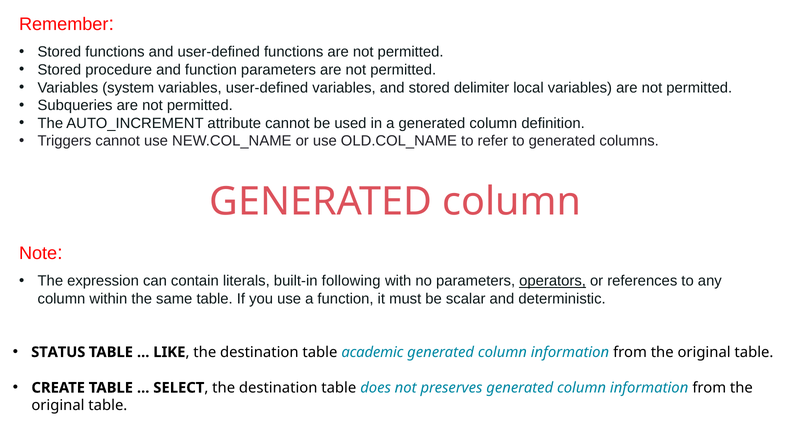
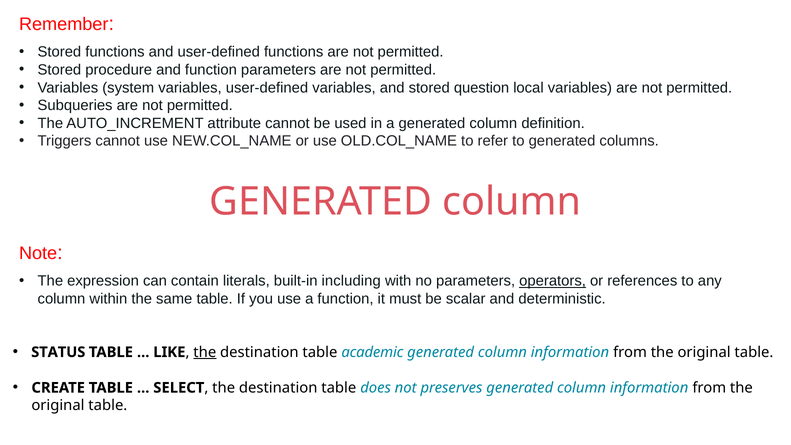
delimiter: delimiter -> question
following: following -> including
the at (205, 352) underline: none -> present
